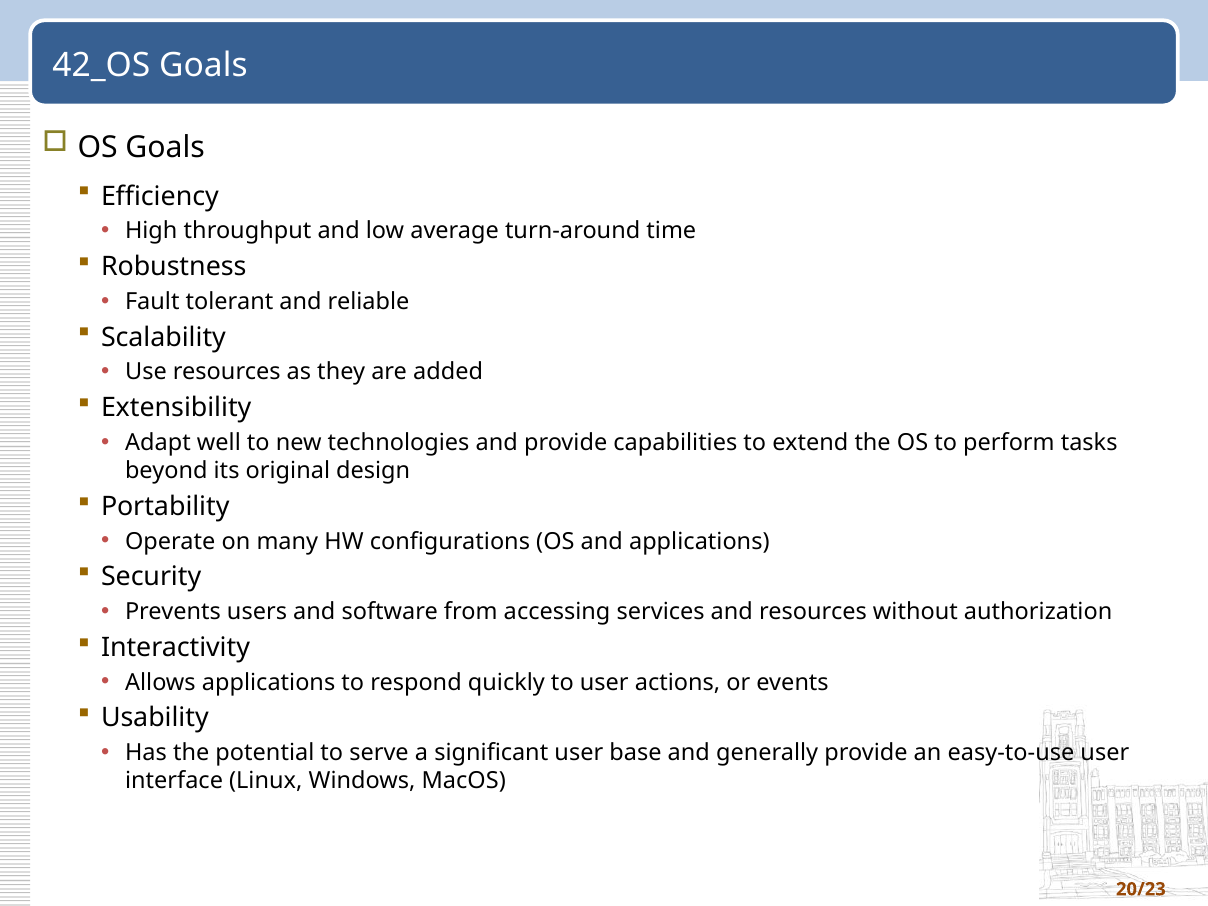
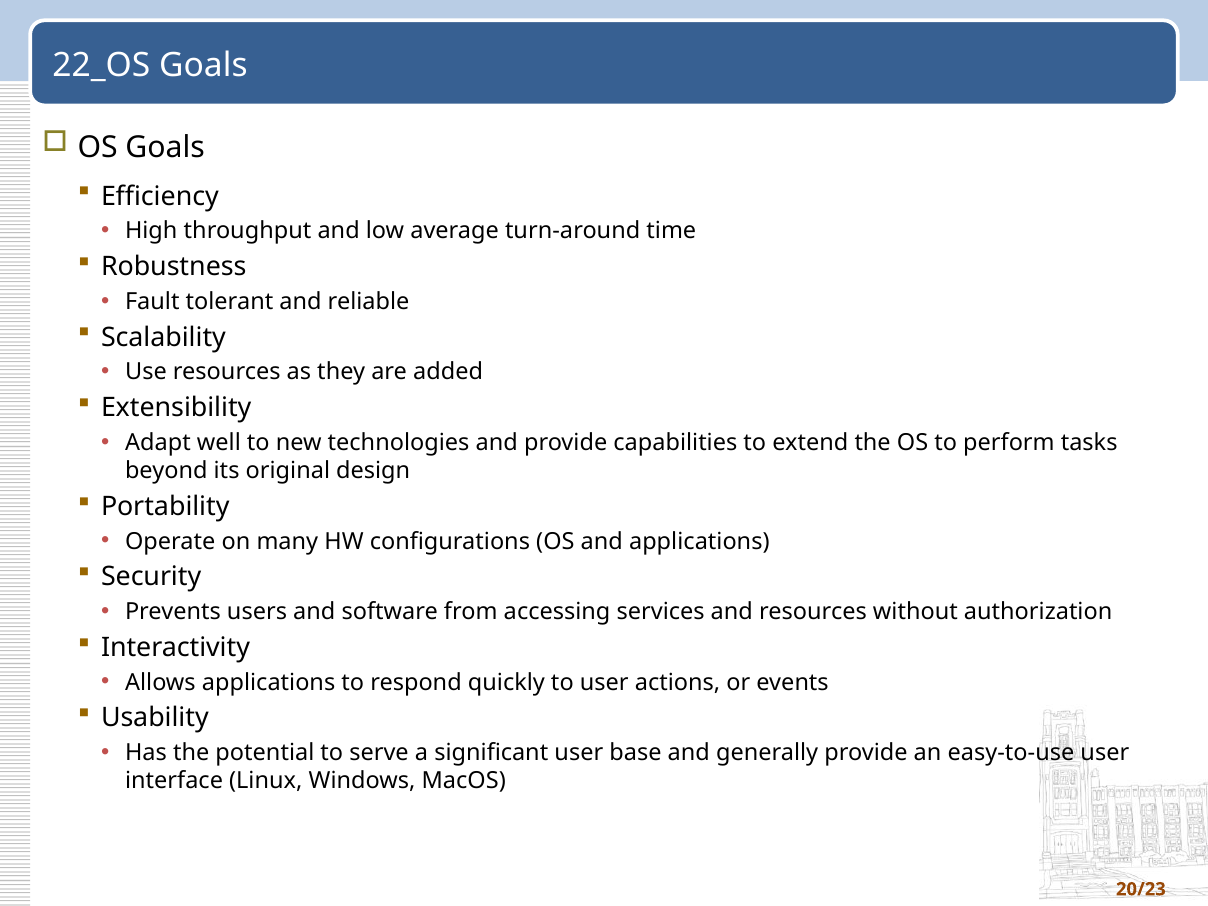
42_OS: 42_OS -> 22_OS
